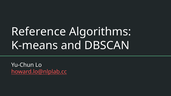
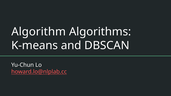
Reference: Reference -> Algorithm
